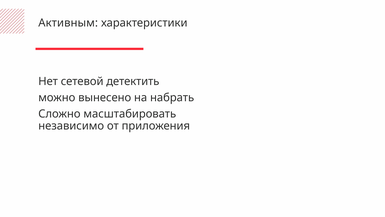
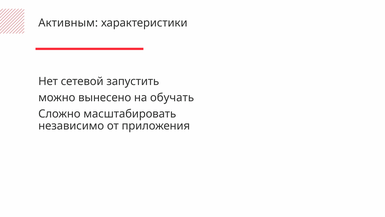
детектить: детектить -> запустить
набрать: набрать -> обучать
